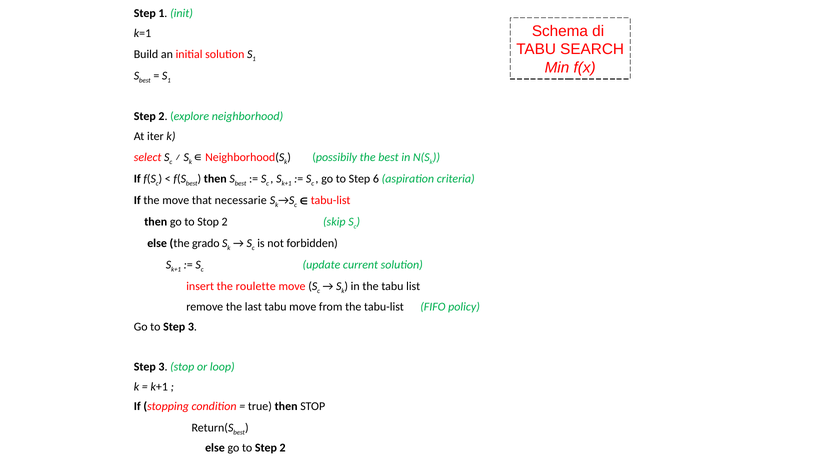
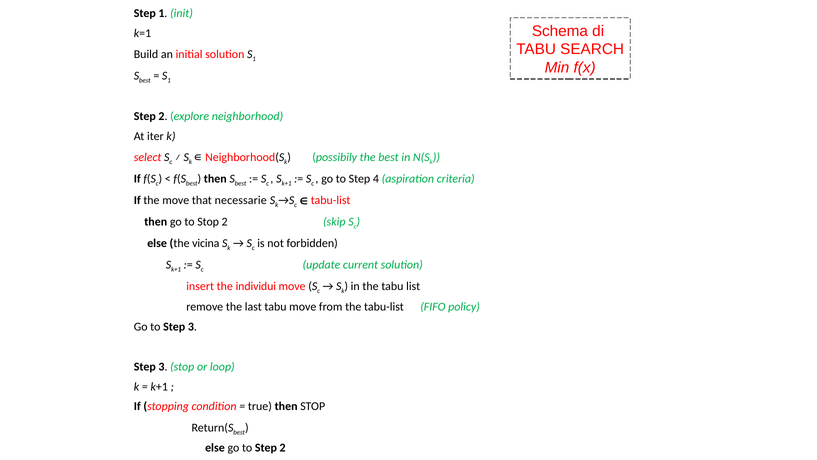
6: 6 -> 4
grado: grado -> vicina
roulette: roulette -> individui
